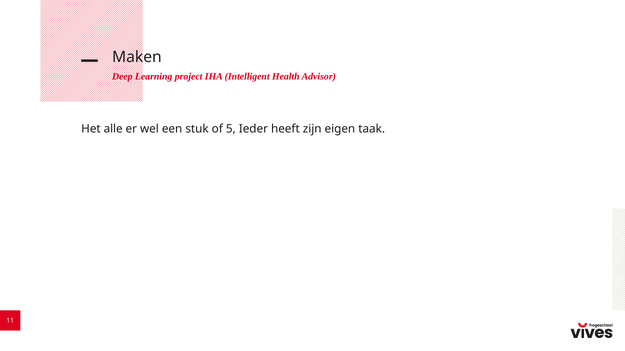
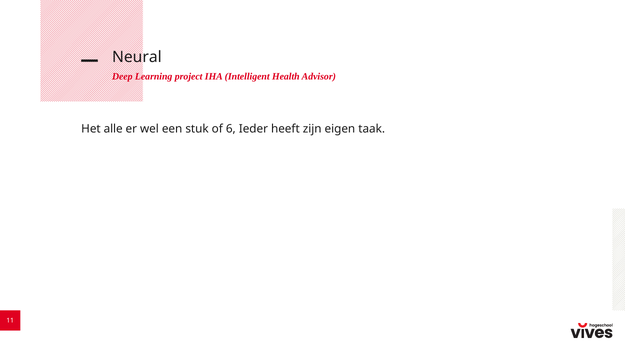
Maken: Maken -> Neural
5: 5 -> 6
